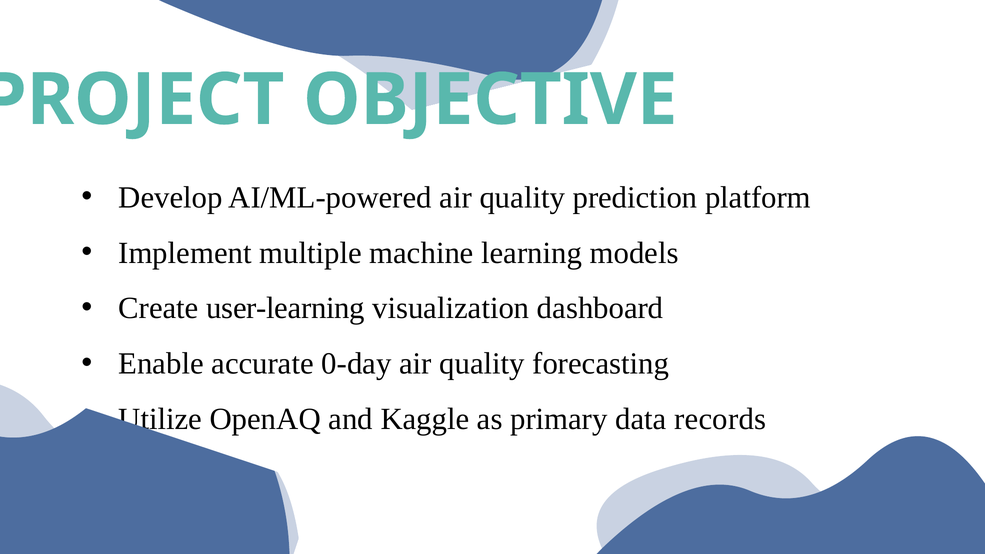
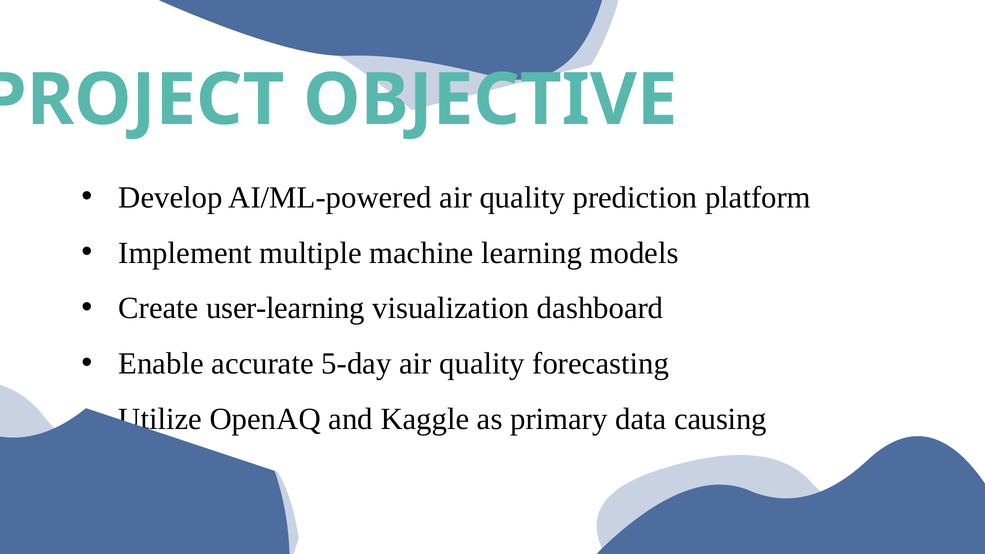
0-day: 0-day -> 5-day
records: records -> causing
